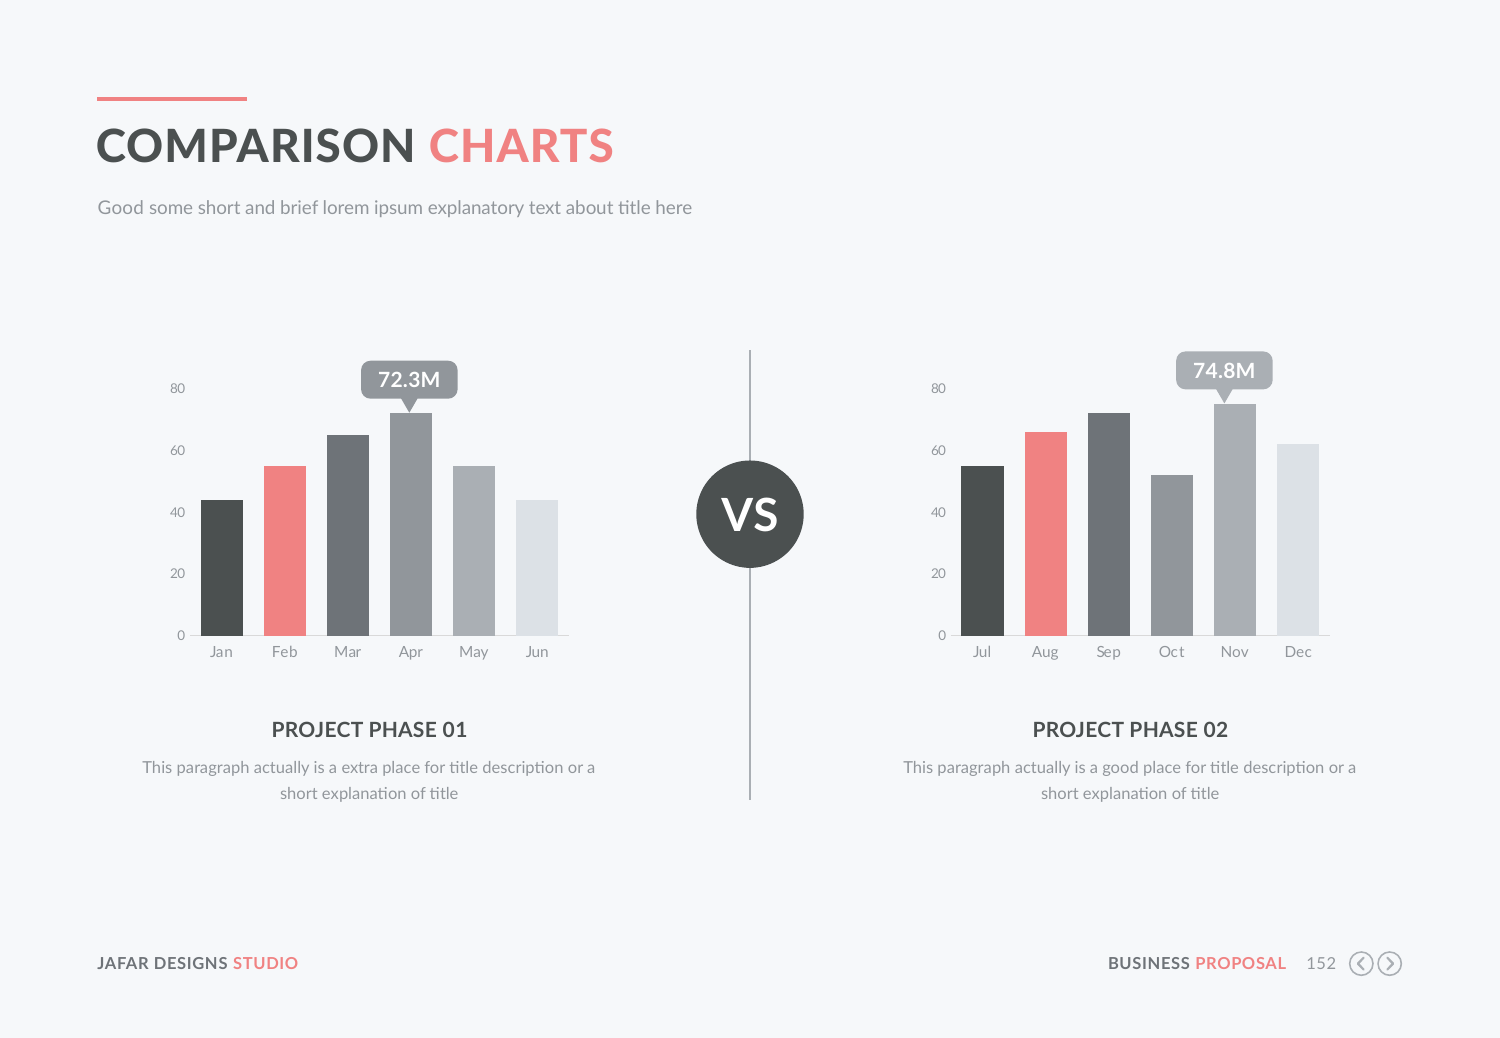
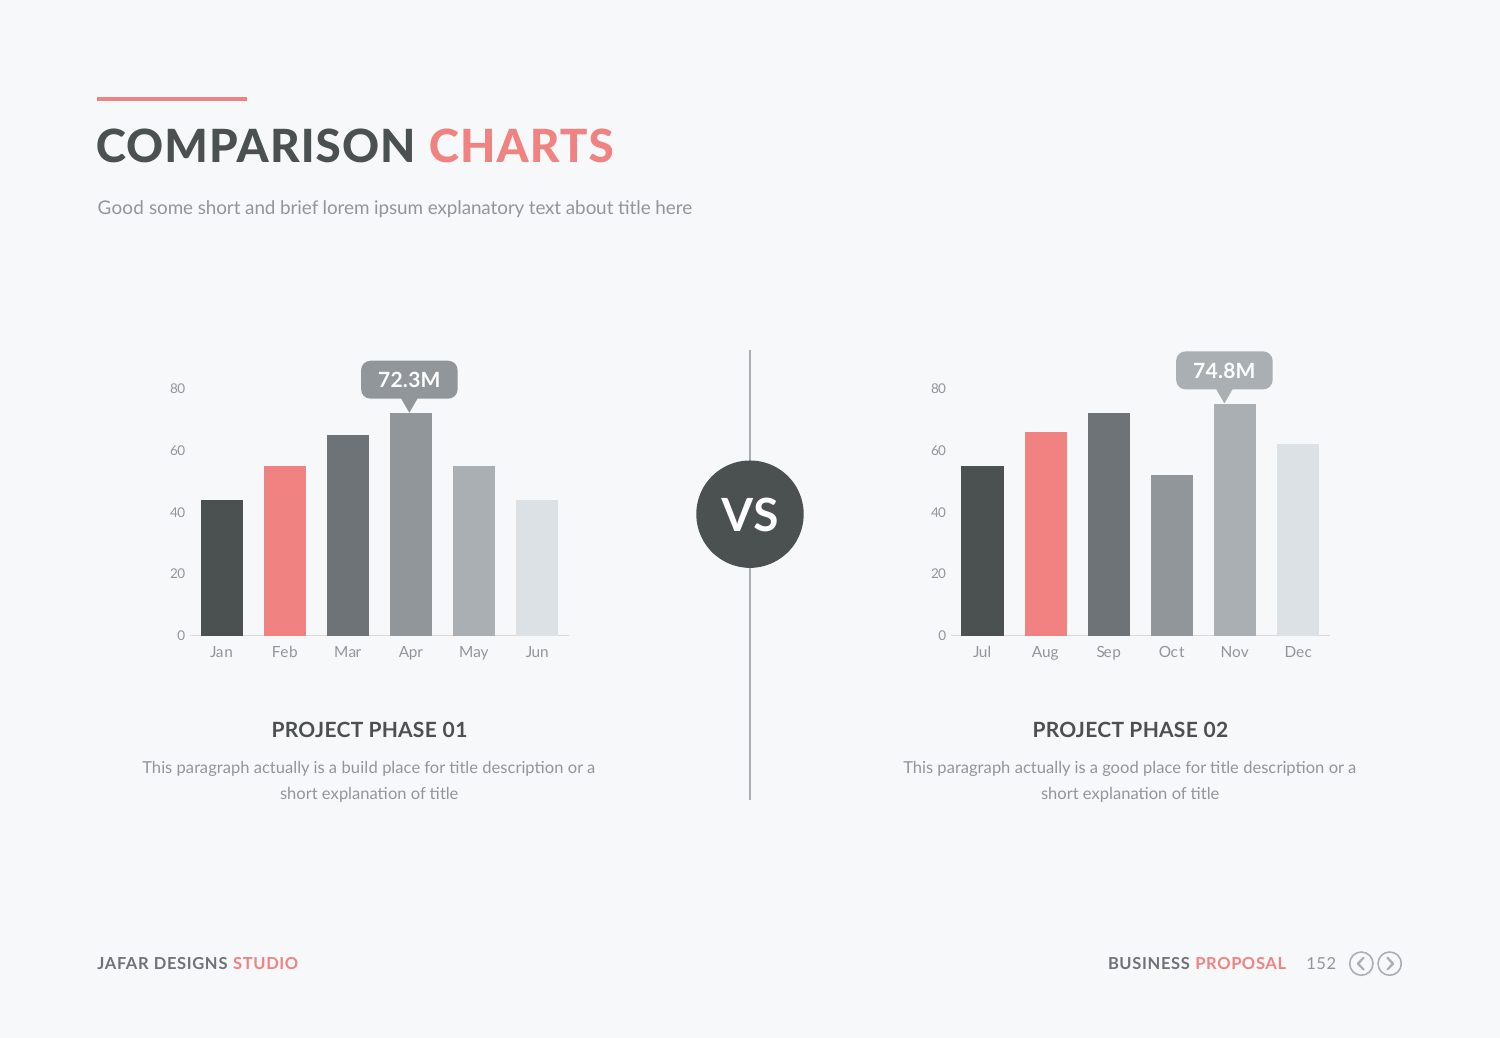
extra: extra -> build
